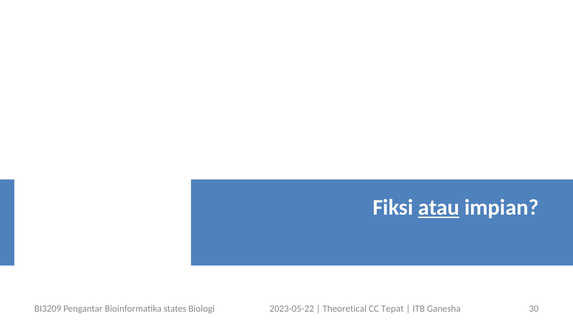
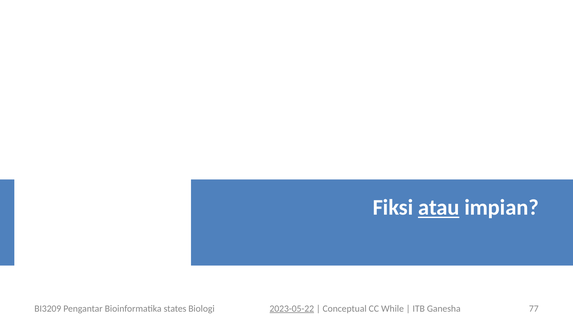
2023-05-22 underline: none -> present
Theoretical: Theoretical -> Conceptual
Tepat: Tepat -> While
30: 30 -> 77
